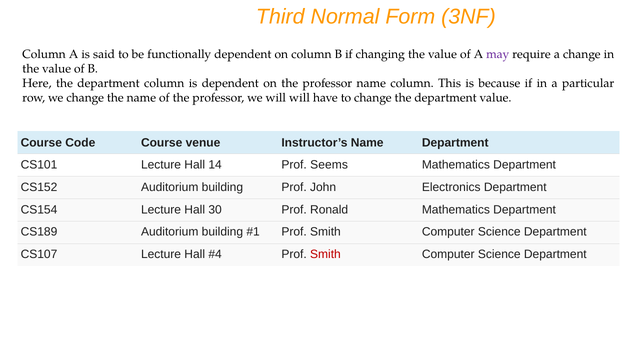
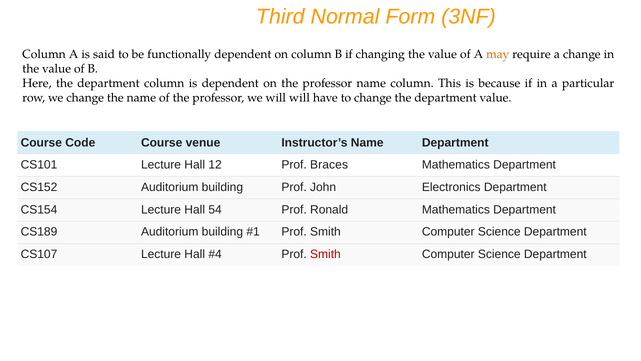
may colour: purple -> orange
14: 14 -> 12
Seems: Seems -> Braces
30: 30 -> 54
